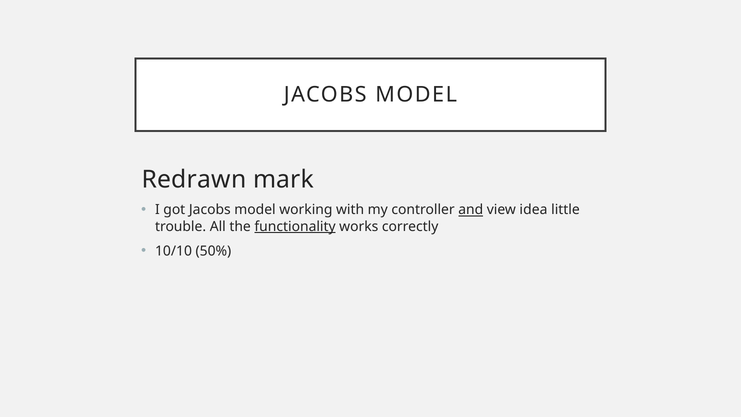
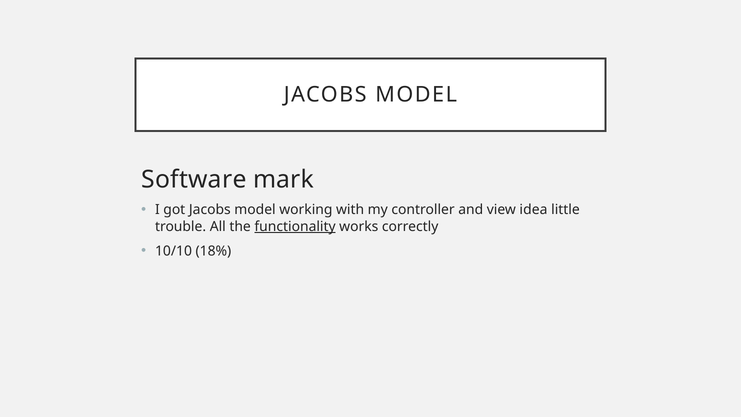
Redrawn: Redrawn -> Software
and underline: present -> none
50%: 50% -> 18%
